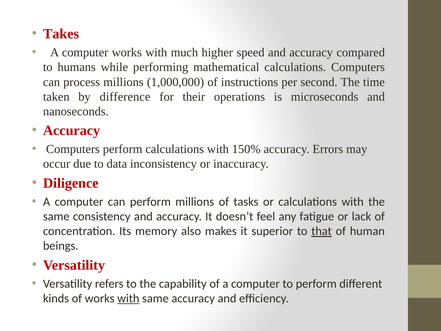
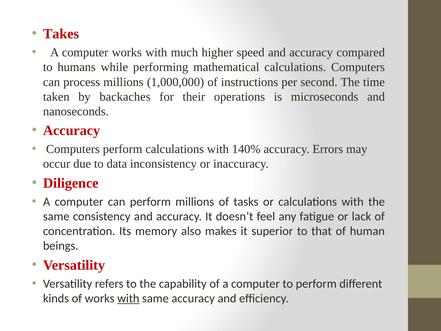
difference: difference -> backaches
150%: 150% -> 140%
that underline: present -> none
